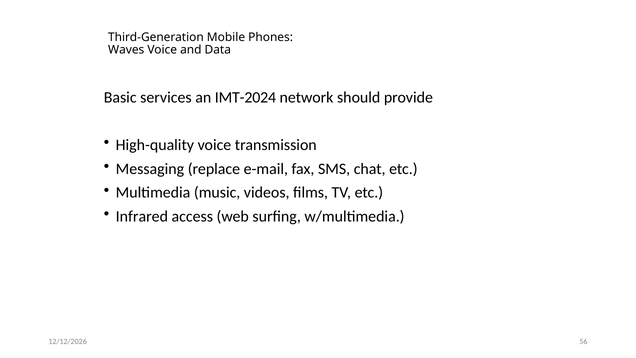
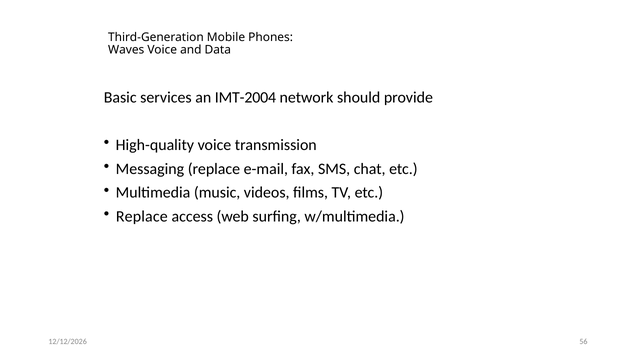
IMT-2024: IMT-2024 -> IMT-2004
Infrared at (142, 216): Infrared -> Replace
